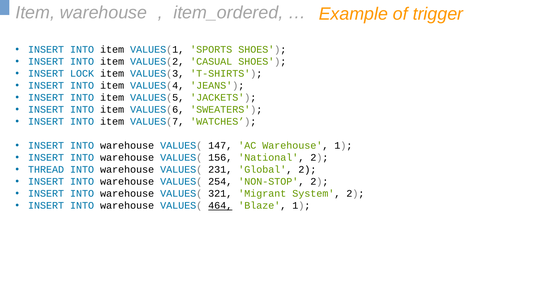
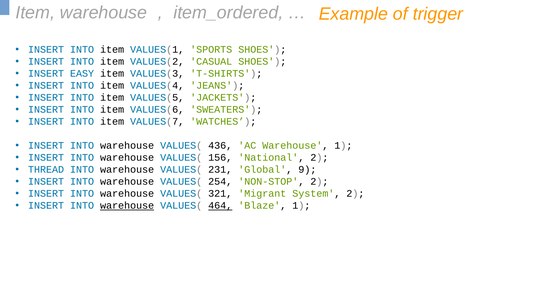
LOCK: LOCK -> EASY
147: 147 -> 436
Global 2: 2 -> 9
warehouse at (127, 206) underline: none -> present
